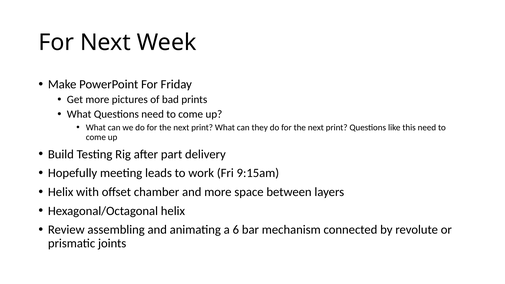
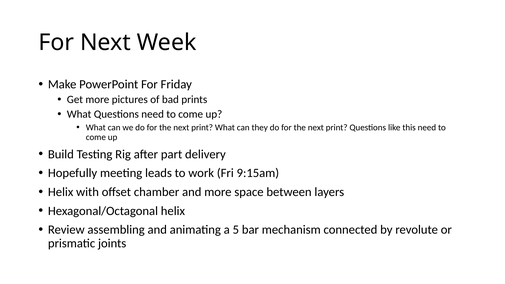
6: 6 -> 5
